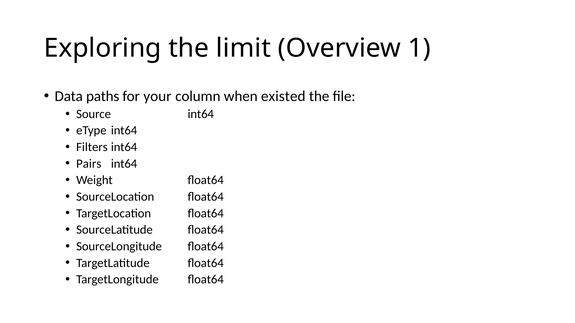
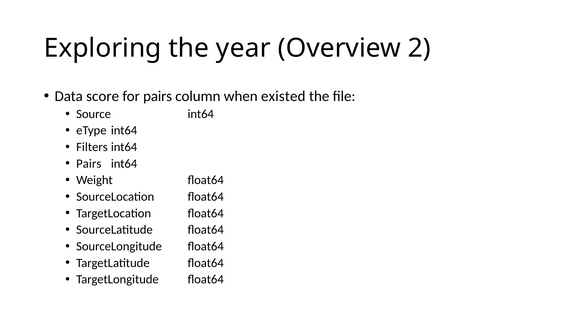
limit: limit -> year
1: 1 -> 2
paths: paths -> score
for your: your -> pairs
